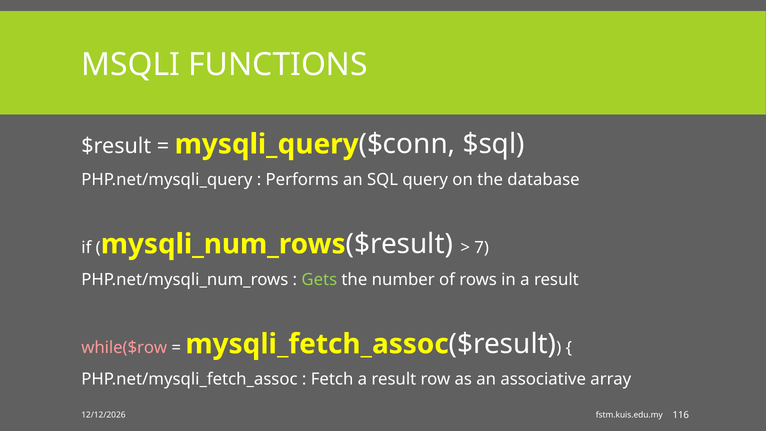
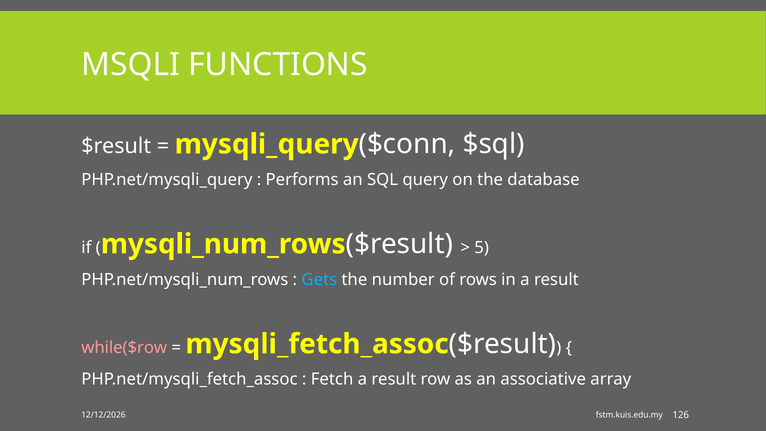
7: 7 -> 5
Gets colour: light green -> light blue
116: 116 -> 126
